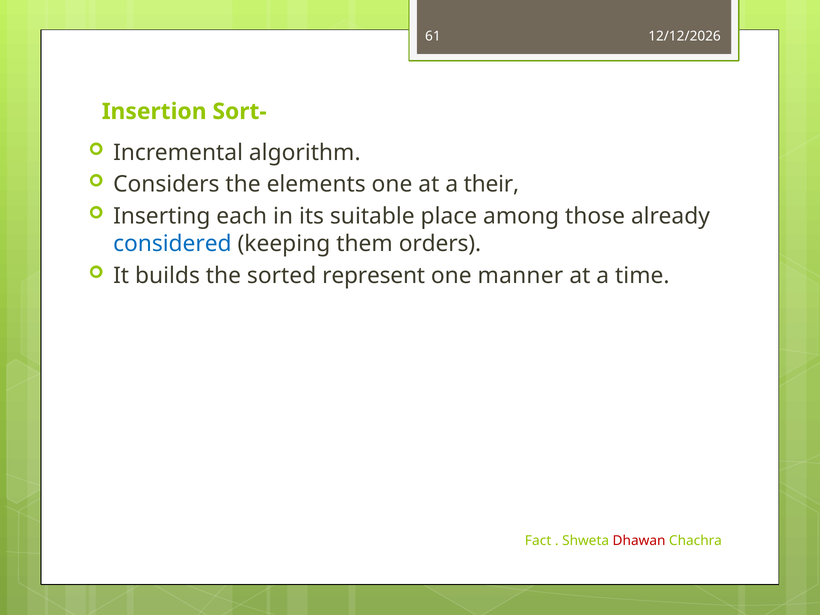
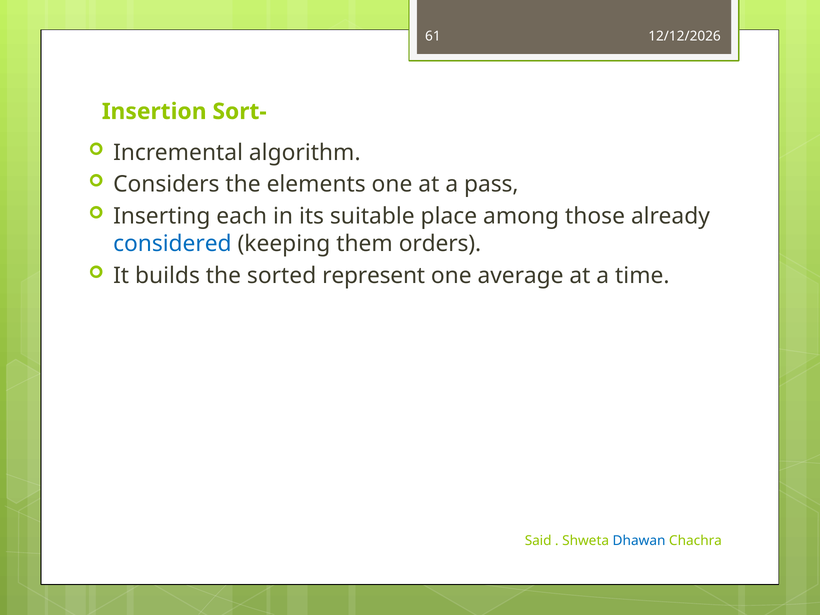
their: their -> pass
manner: manner -> average
Fact: Fact -> Said
Dhawan colour: red -> blue
